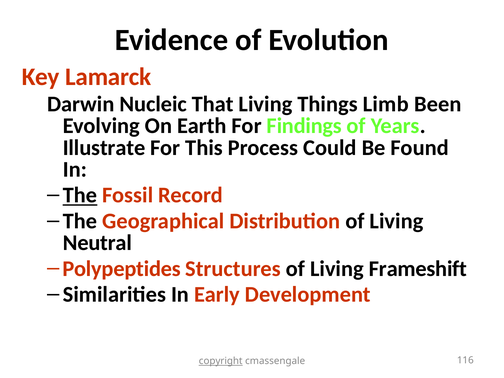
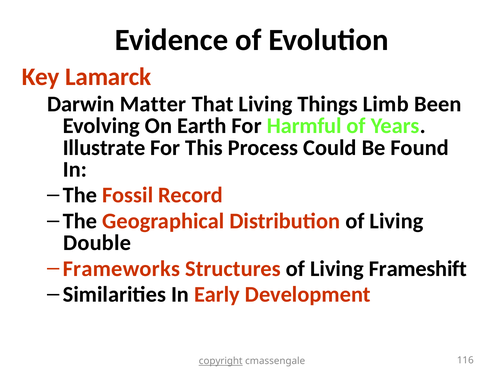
Nucleic: Nucleic -> Matter
Findings: Findings -> Harmful
The at (80, 195) underline: present -> none
Neutral: Neutral -> Double
Polypeptides: Polypeptides -> Frameworks
